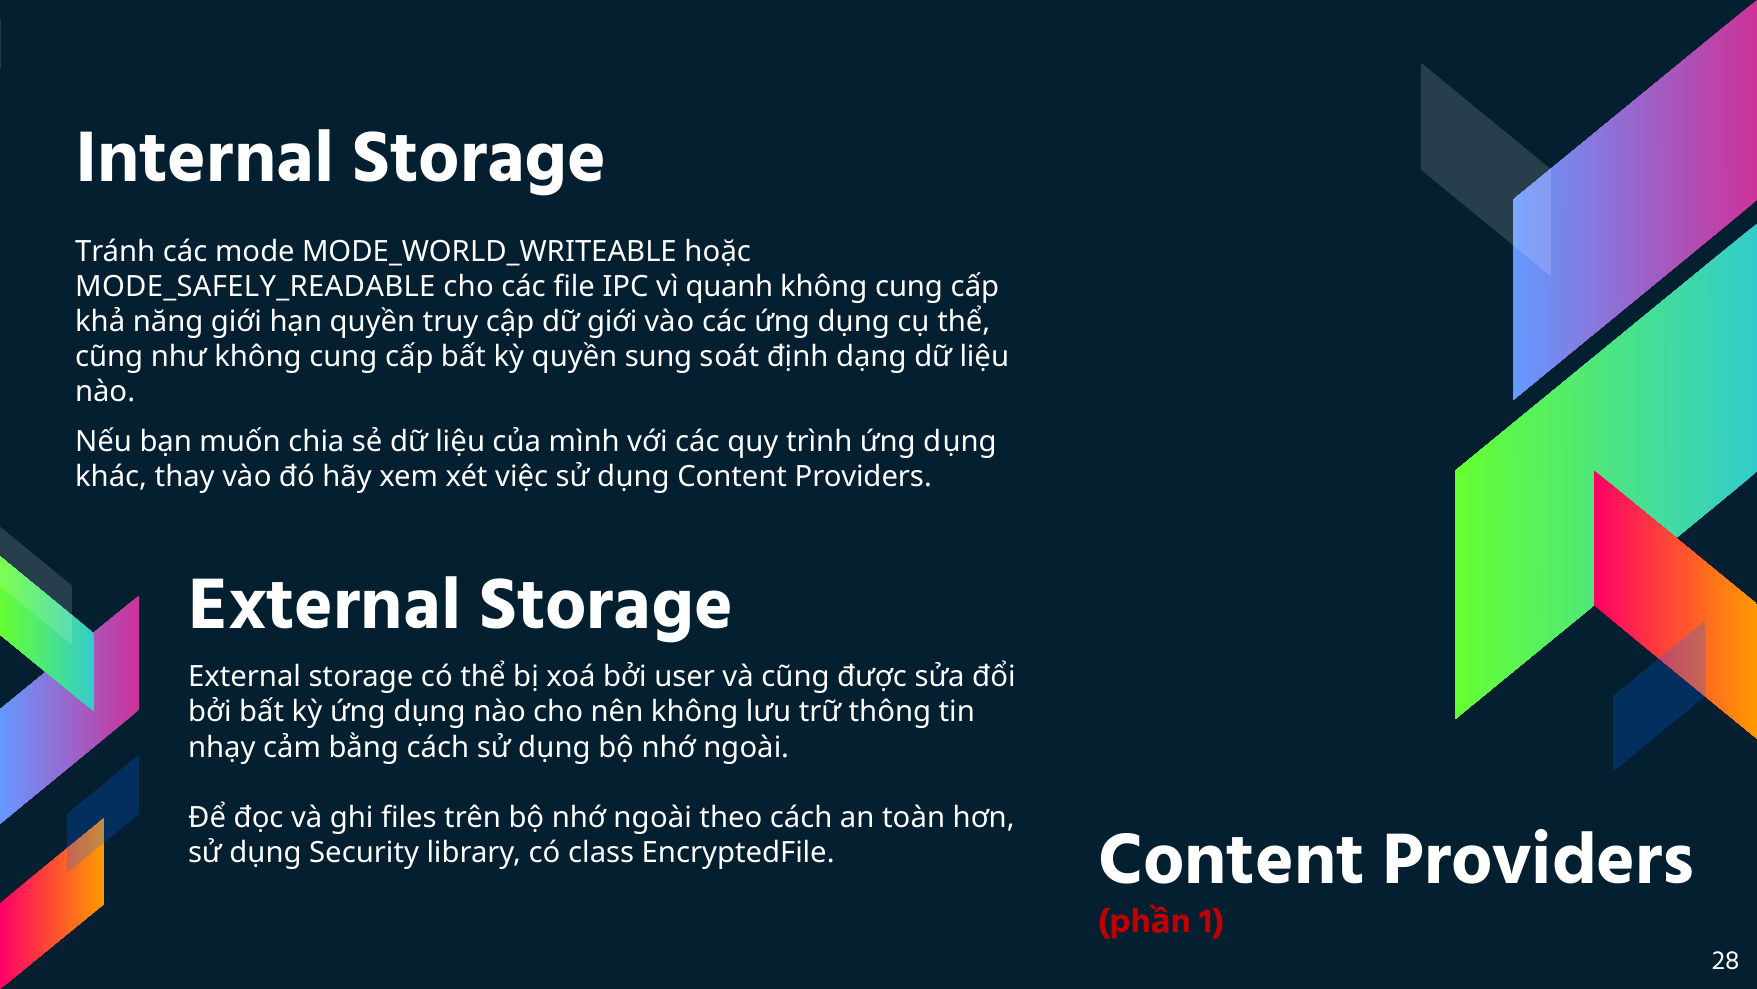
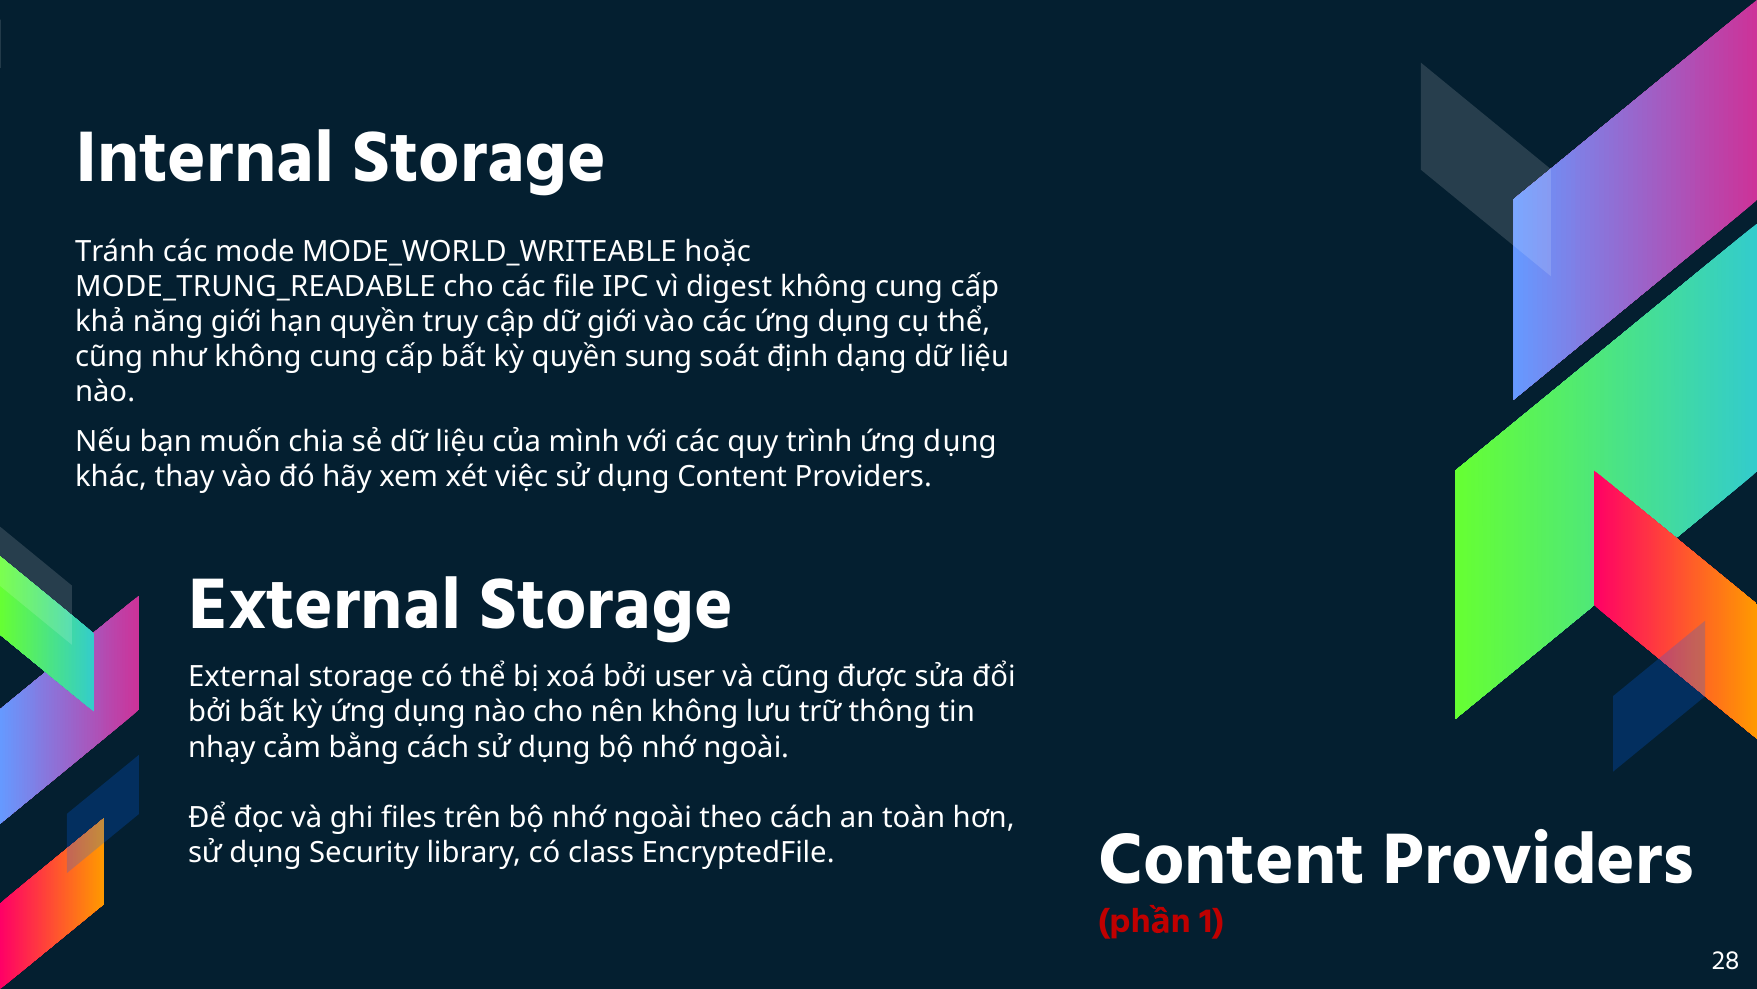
MODE_SAFELY_READABLE: MODE_SAFELY_READABLE -> MODE_TRUNG_READABLE
quanh: quanh -> digest
